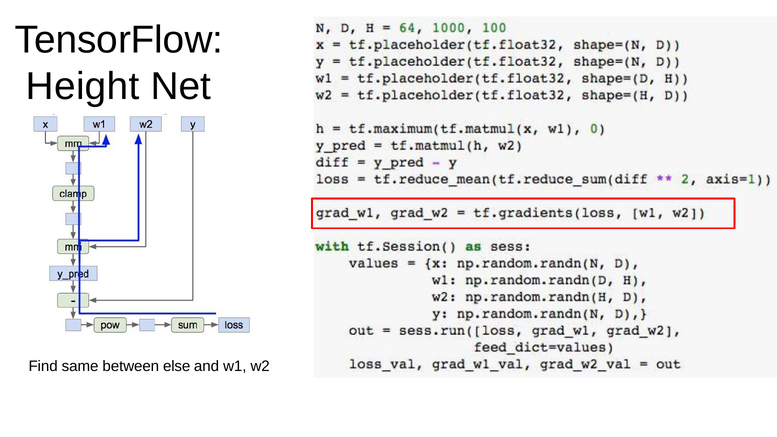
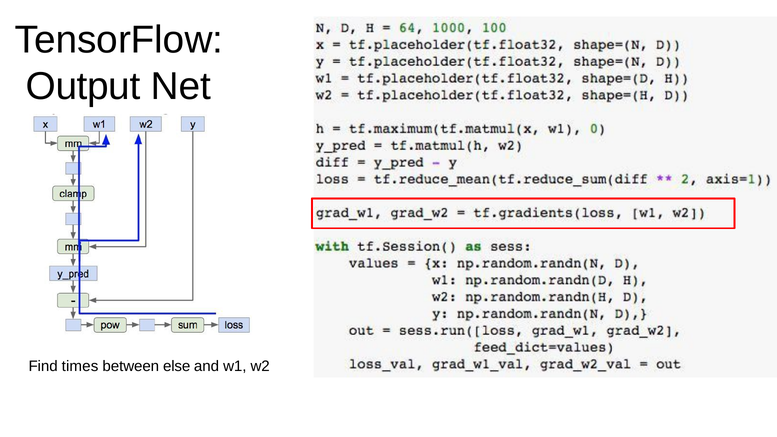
Height: Height -> Output
same: same -> times
